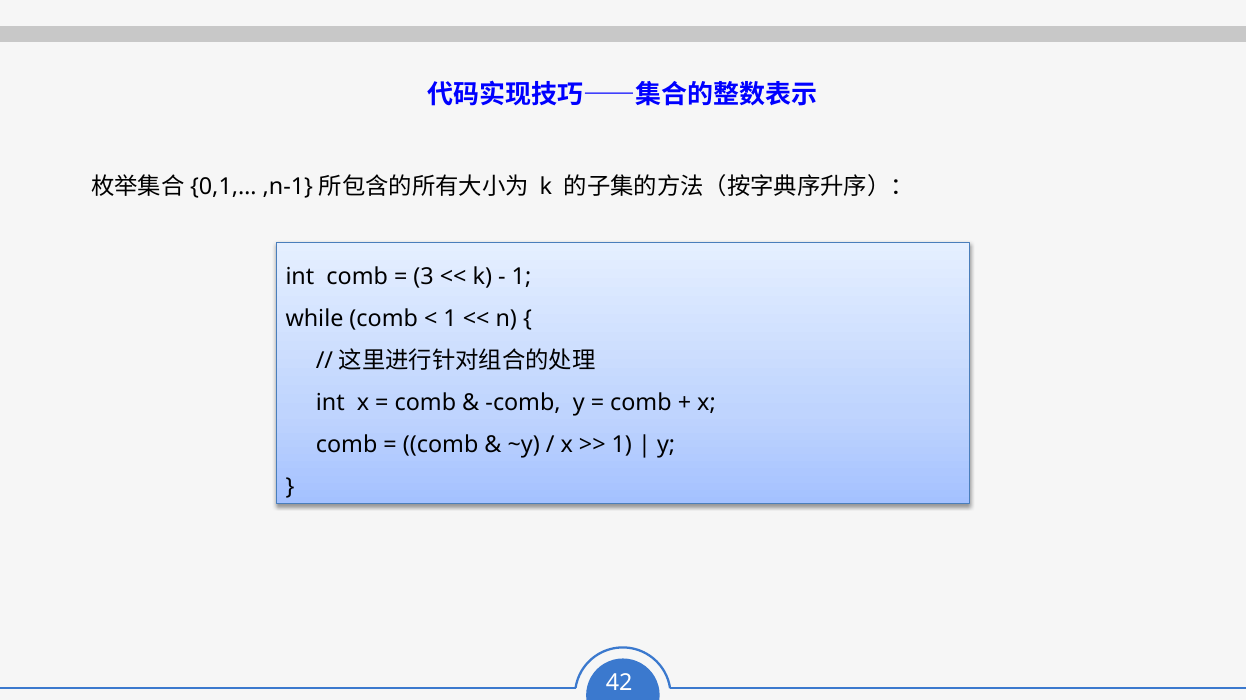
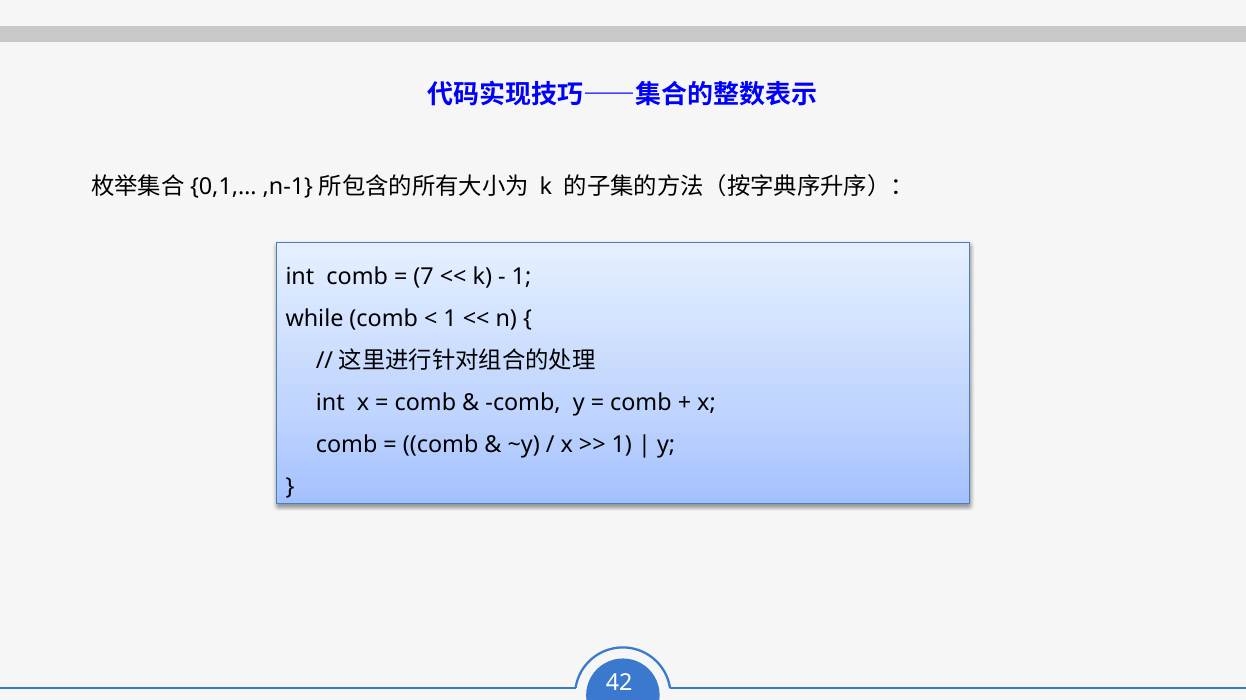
3: 3 -> 7
